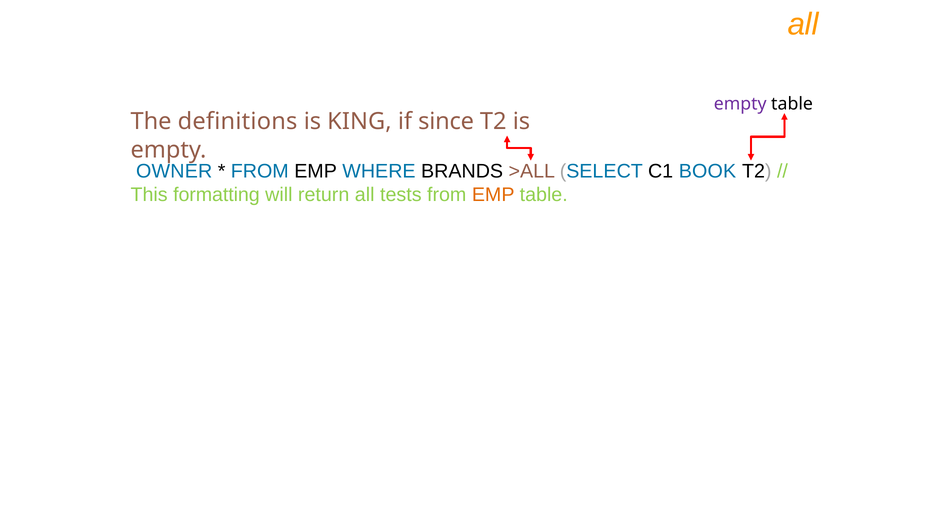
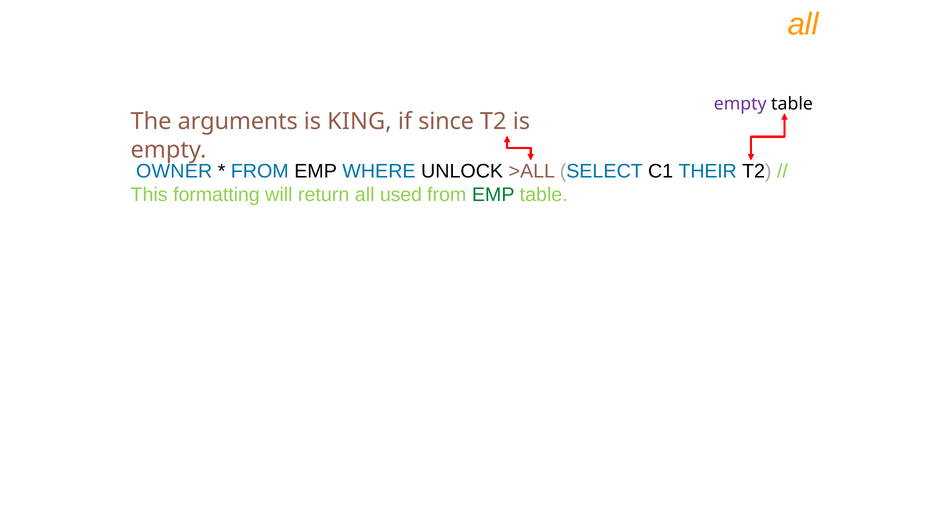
definitions: definitions -> arguments
BRANDS: BRANDS -> UNLOCK
BOOK: BOOK -> THEIR
tests: tests -> used
EMP at (493, 195) colour: orange -> green
